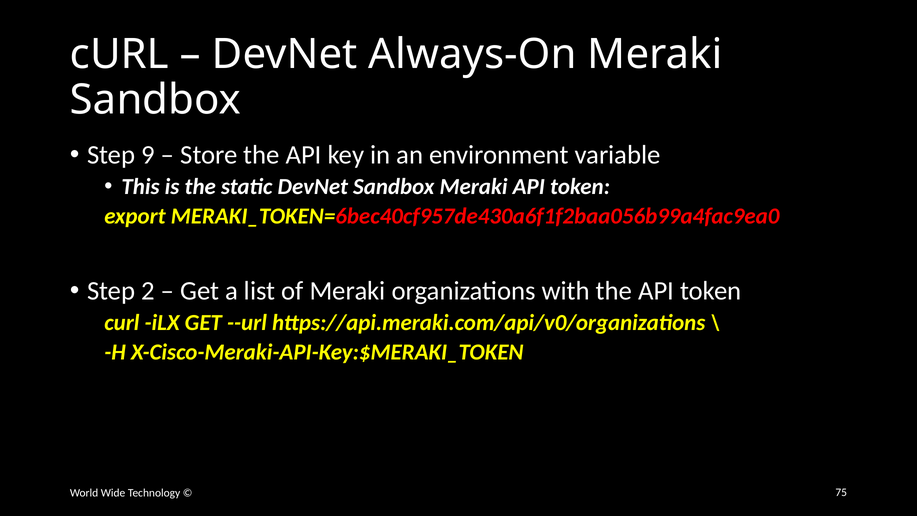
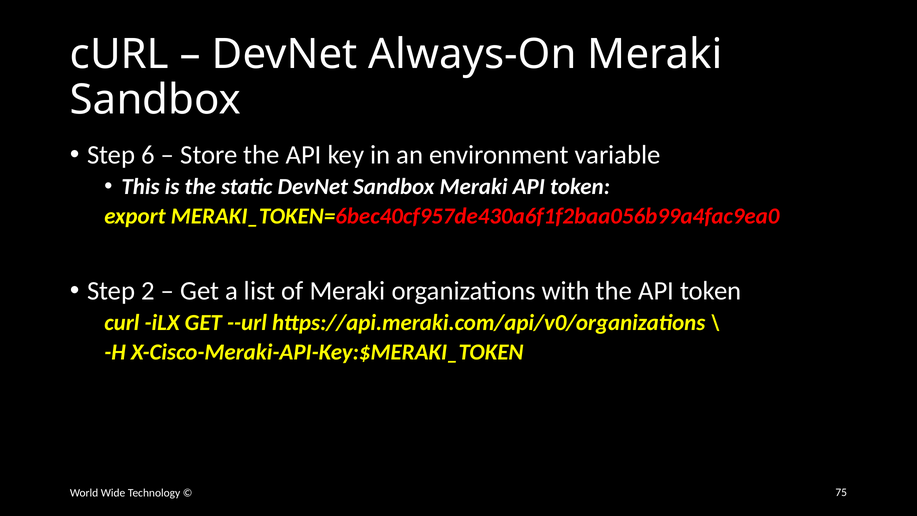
9: 9 -> 6
